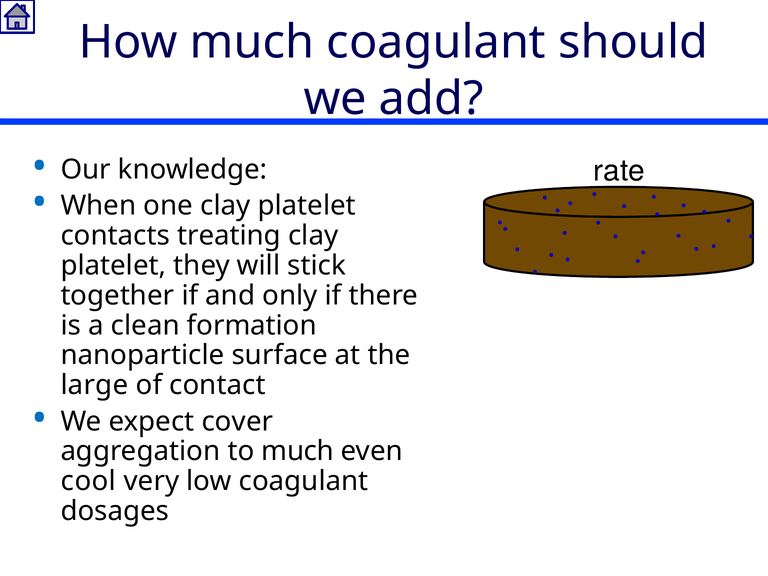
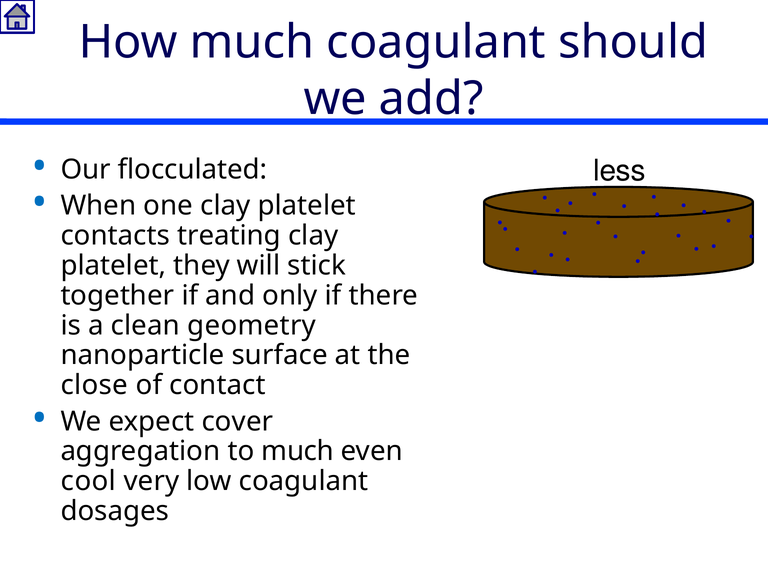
knowledge: knowledge -> flocculated
rate: rate -> less
formation: formation -> geometry
large: large -> close
